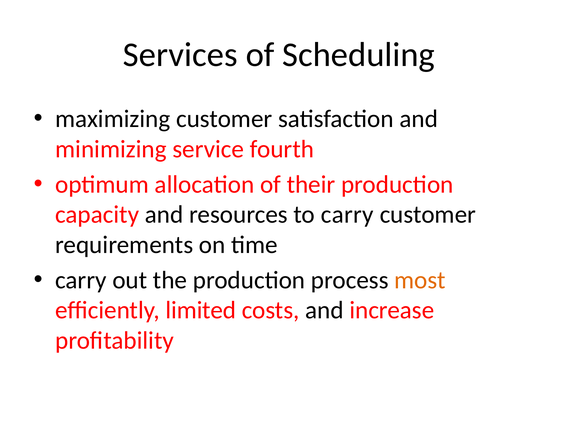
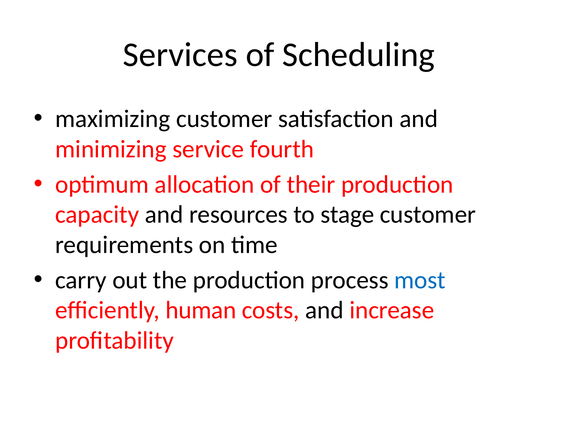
to carry: carry -> stage
most colour: orange -> blue
limited: limited -> human
